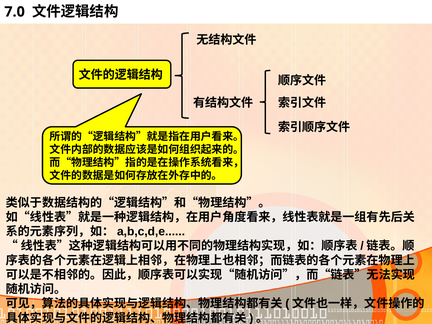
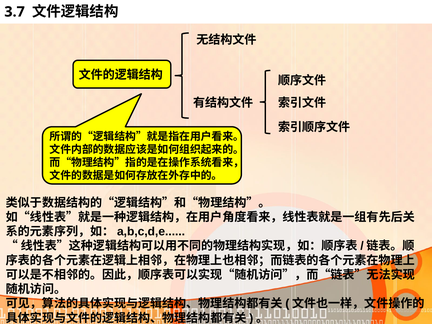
7.0: 7.0 -> 3.7
